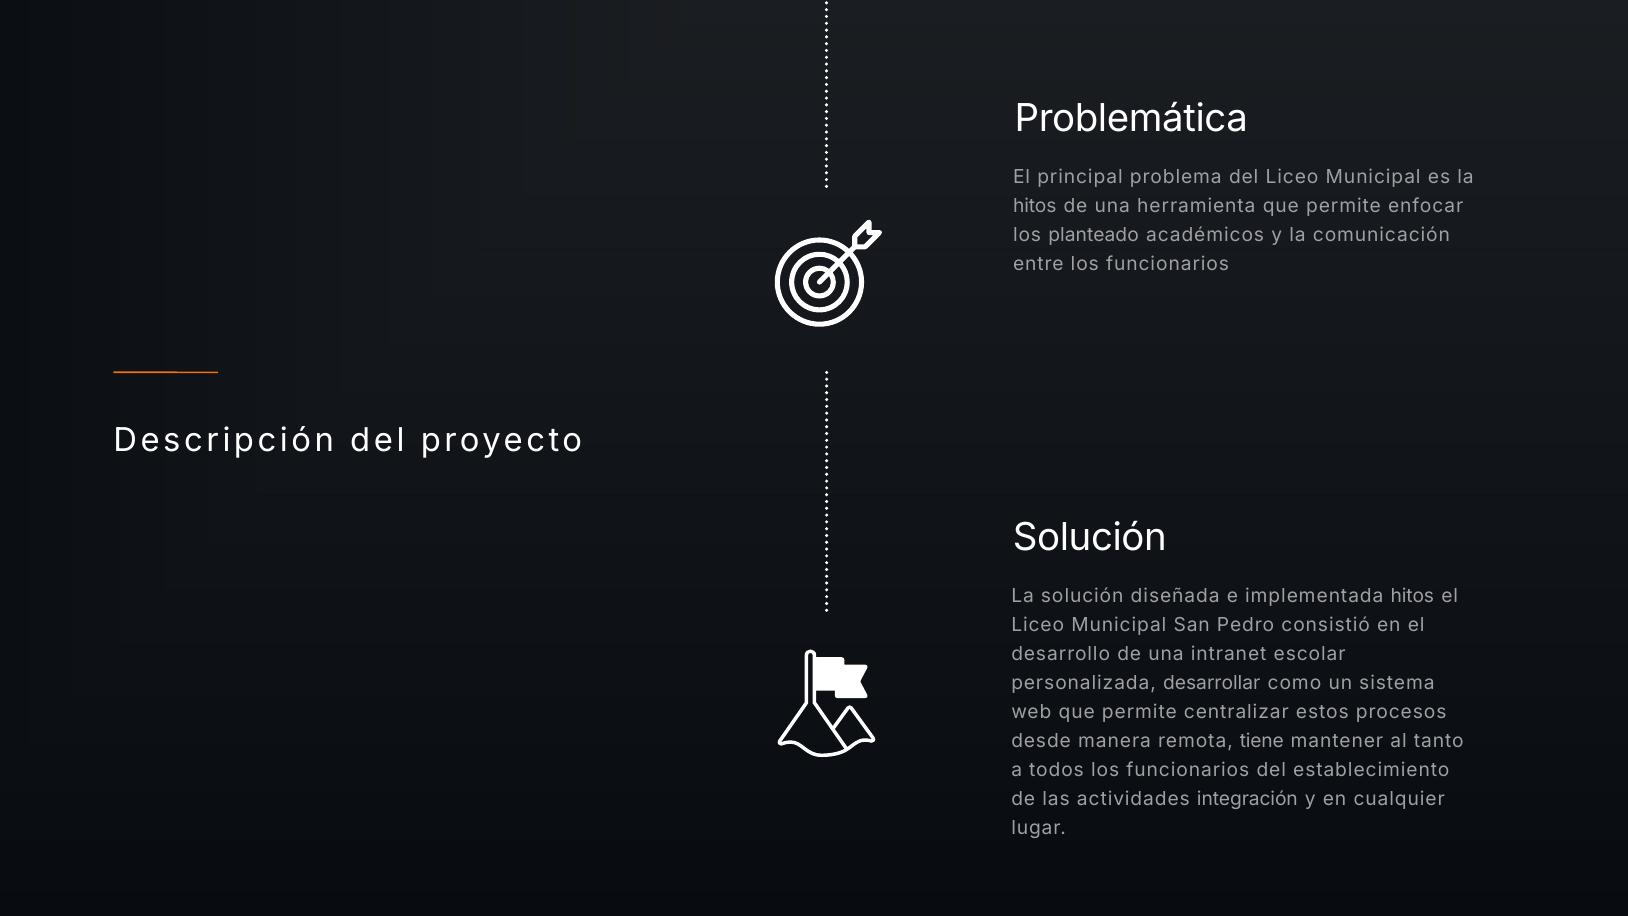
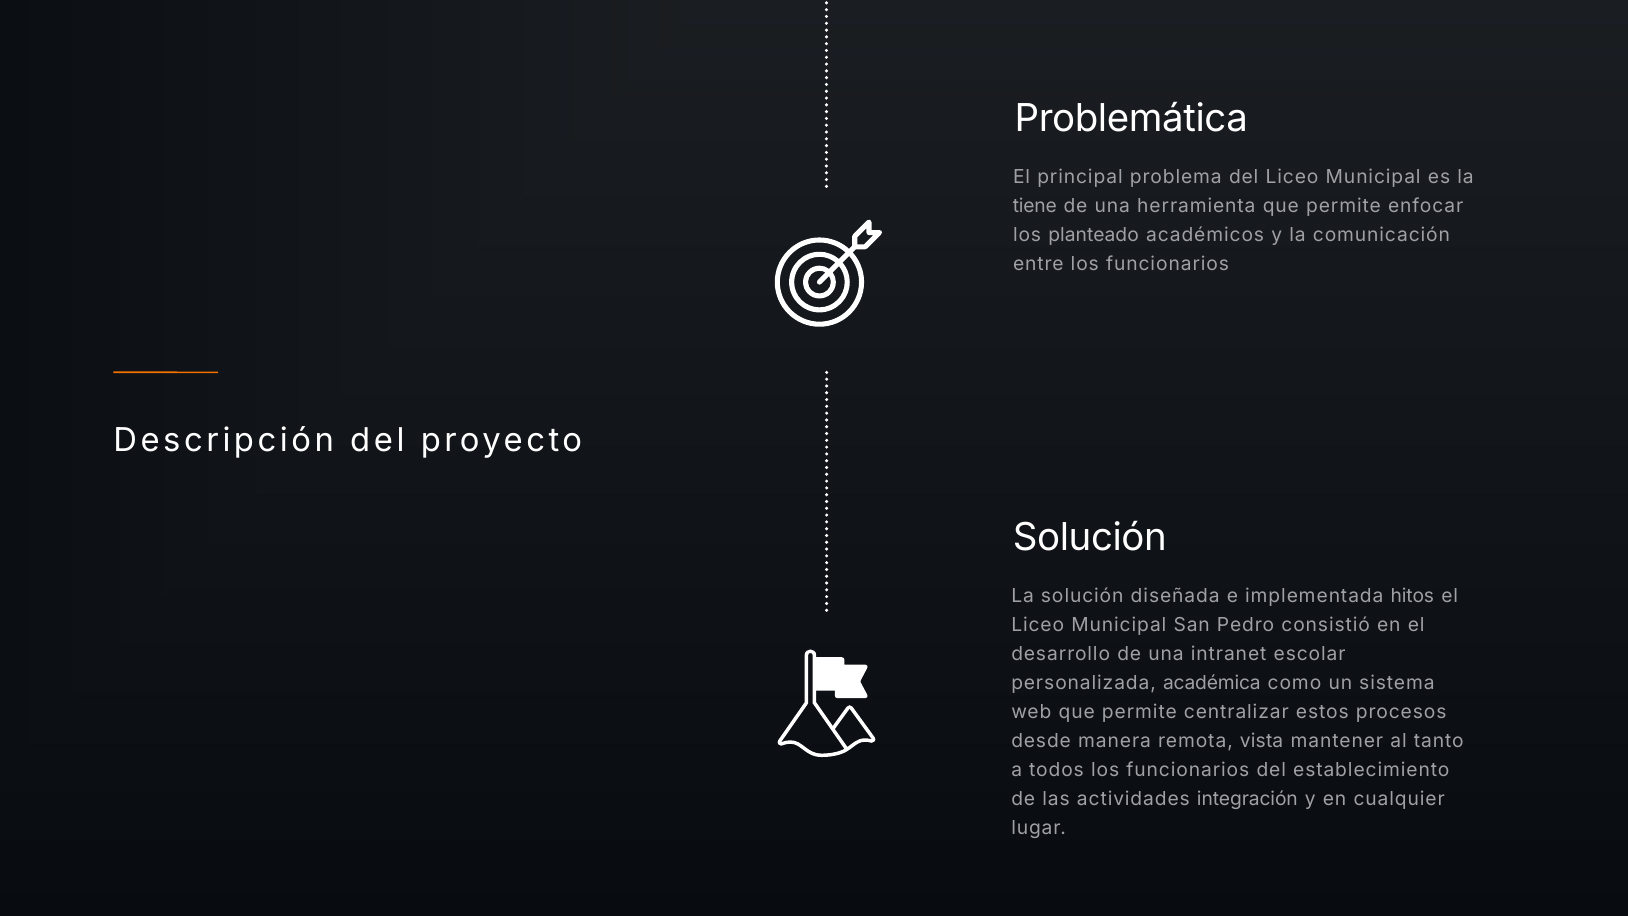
hitos at (1035, 206): hitos -> tiene
desarrollar: desarrollar -> académica
tiene: tiene -> vista
